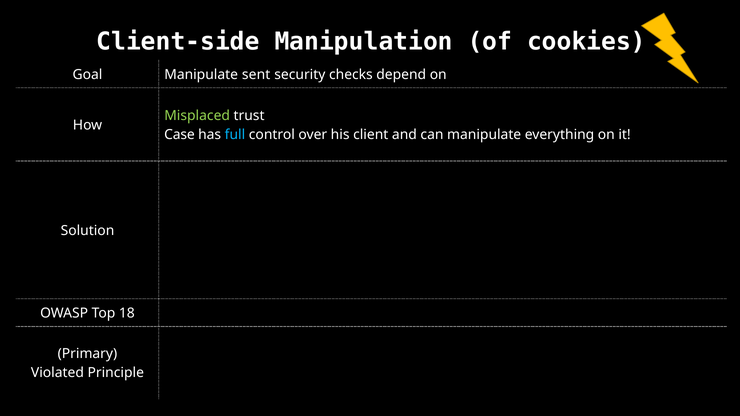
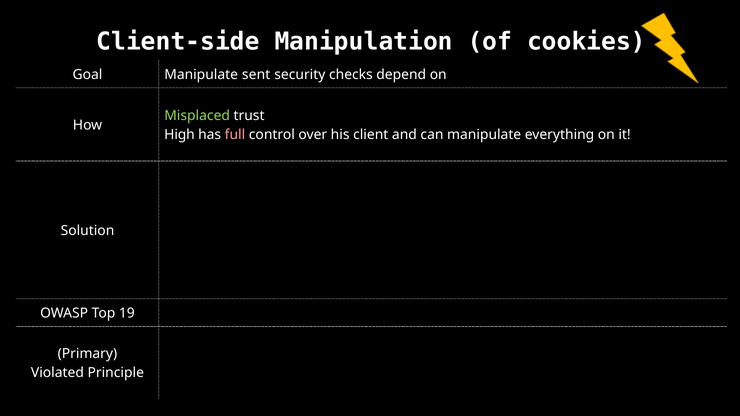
Case: Case -> High
full colour: light blue -> pink
18: 18 -> 19
